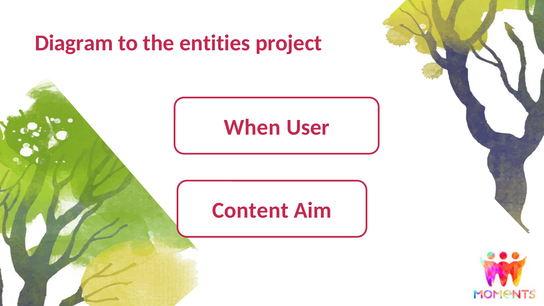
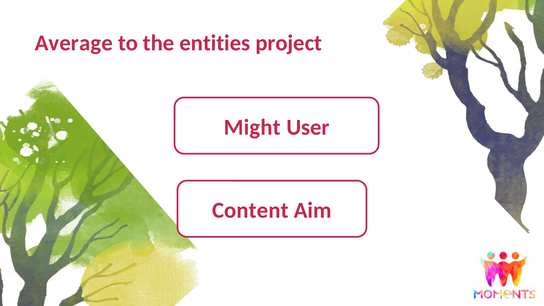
Diagram: Diagram -> Average
When: When -> Might
